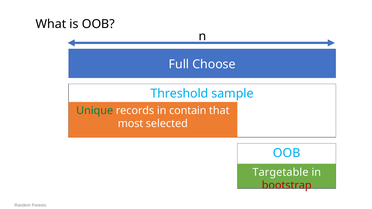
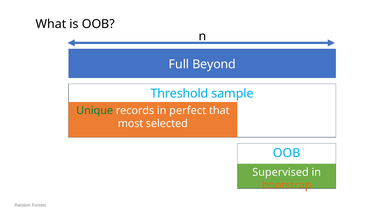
Choose: Choose -> Beyond
contain: contain -> perfect
Targetable: Targetable -> Supervised
bootstrap colour: red -> orange
